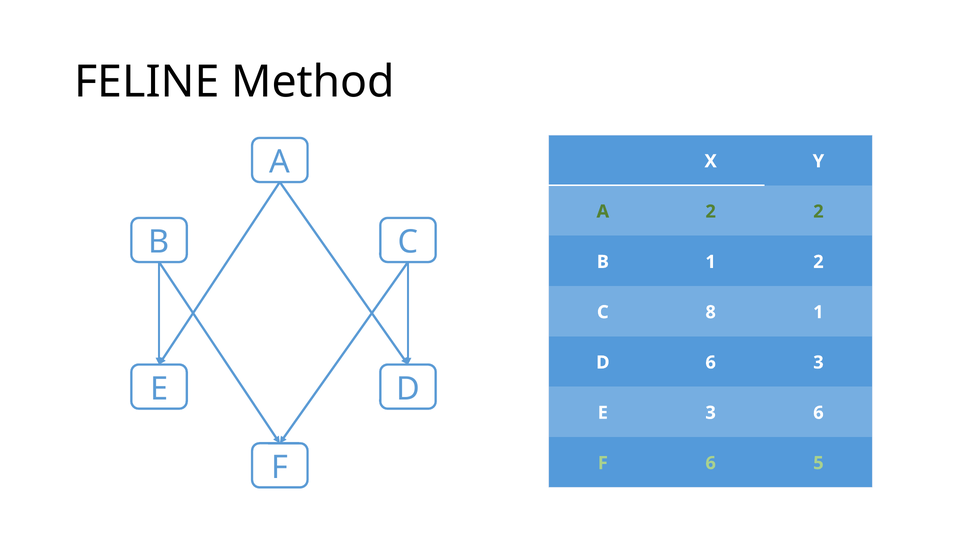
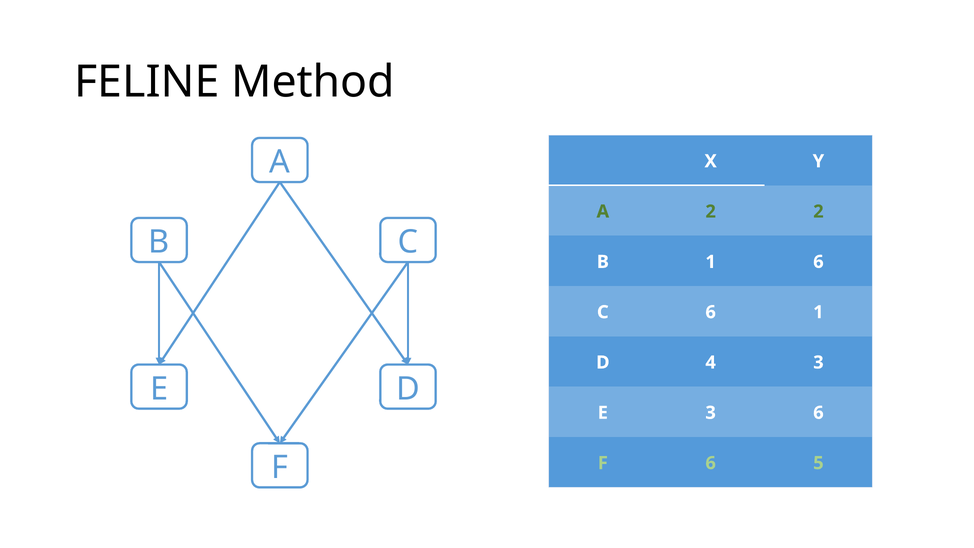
1 2: 2 -> 6
C 8: 8 -> 6
D 6: 6 -> 4
